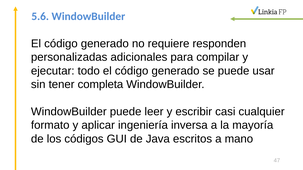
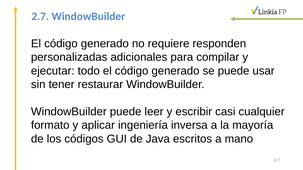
5.6: 5.6 -> 2.7
completa: completa -> restaurar
